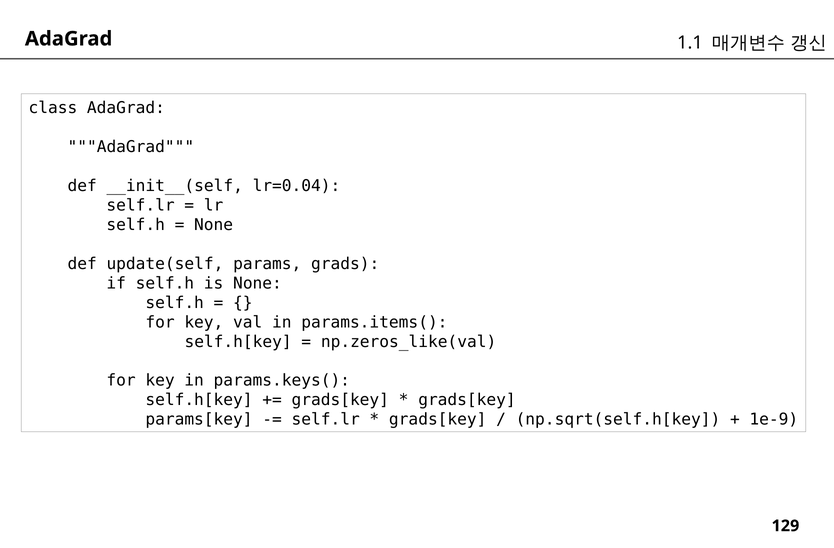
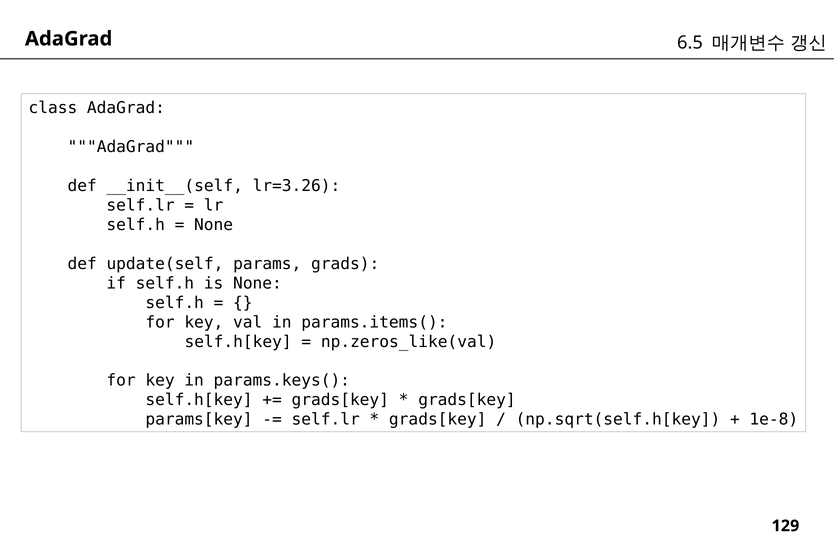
1.1: 1.1 -> 6.5
lr=0.04: lr=0.04 -> lr=3.26
1e-9: 1e-9 -> 1e-8
